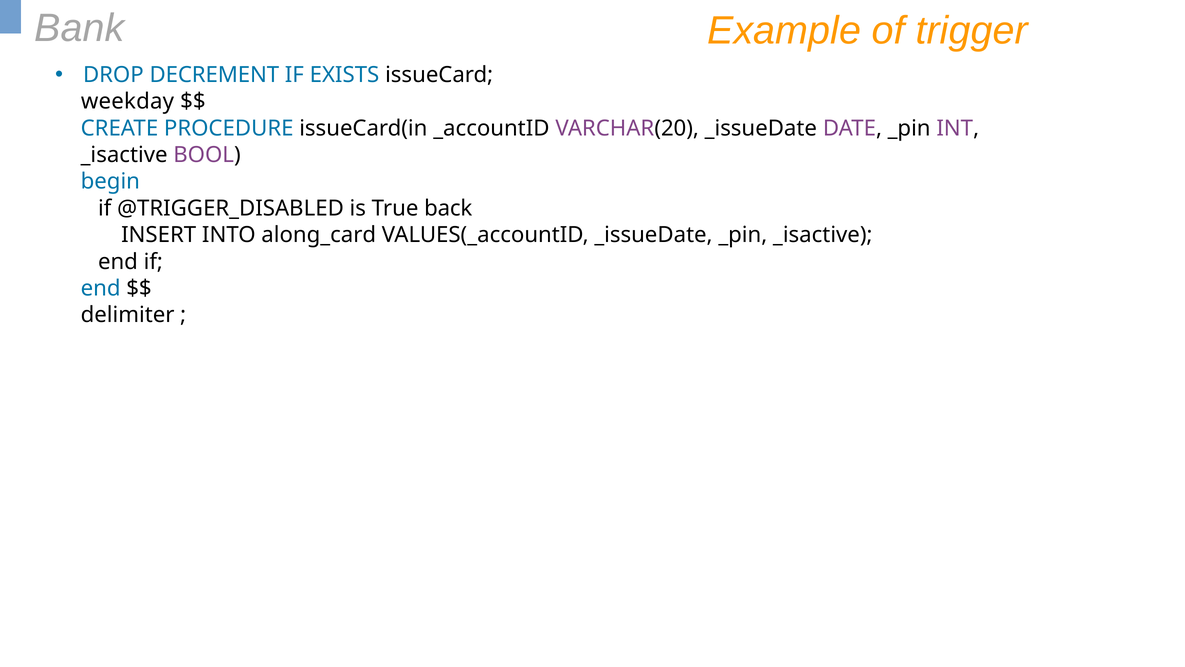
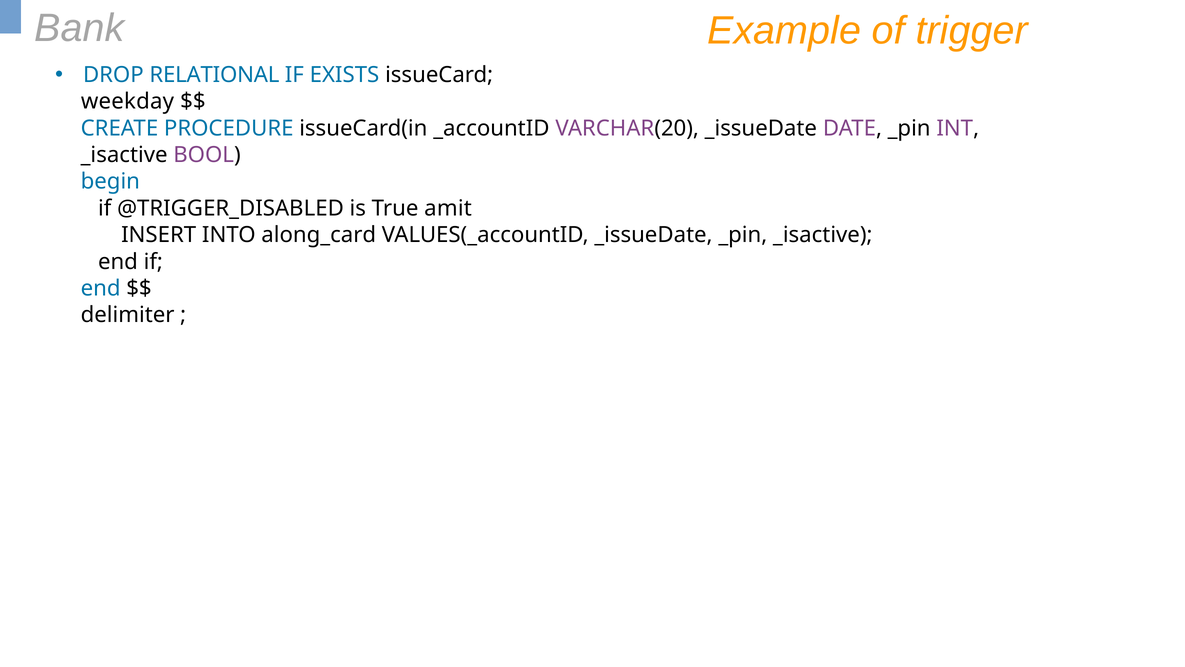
DECREMENT: DECREMENT -> RELATIONAL
back: back -> amit
